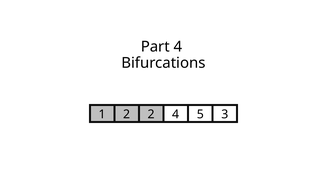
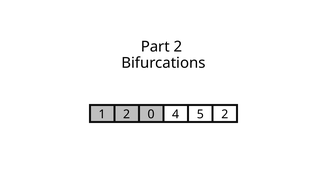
Part 4: 4 -> 2
2 2: 2 -> 0
5 3: 3 -> 2
